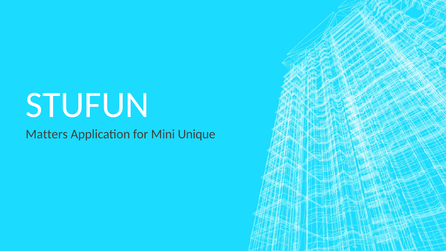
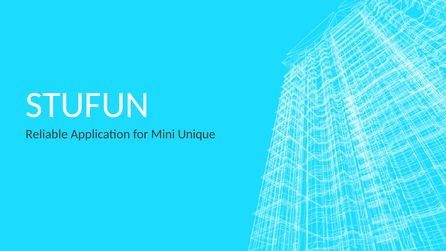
Matters: Matters -> Reliable
